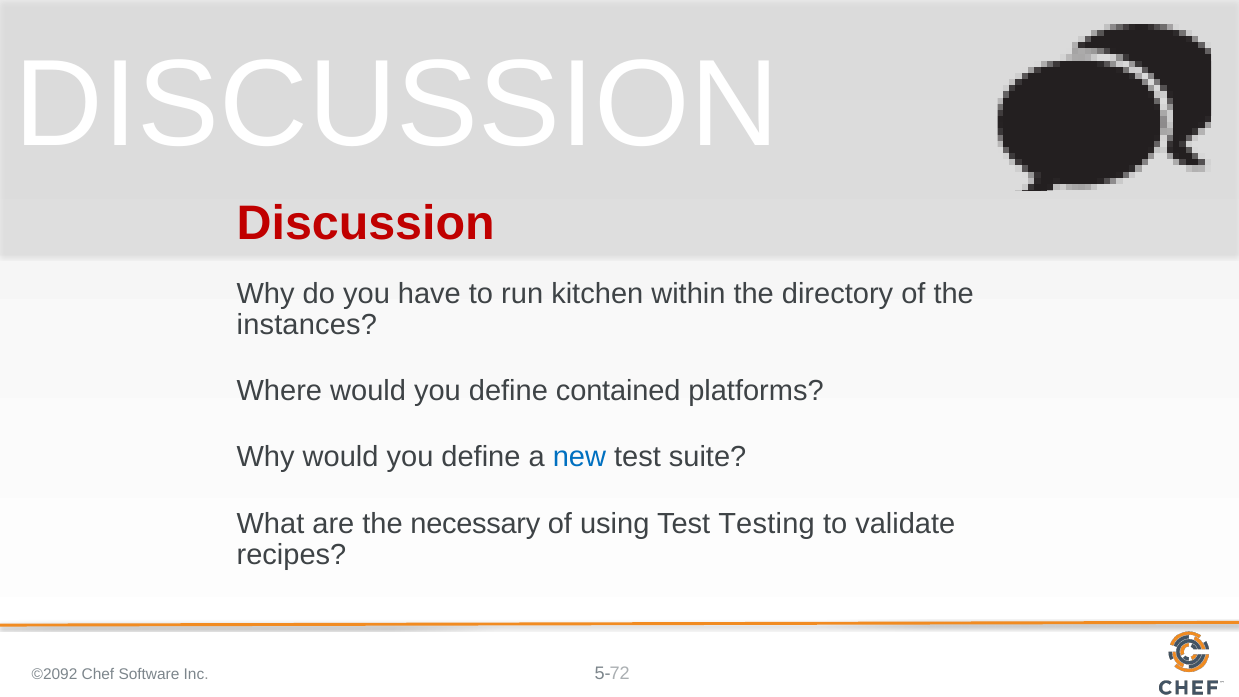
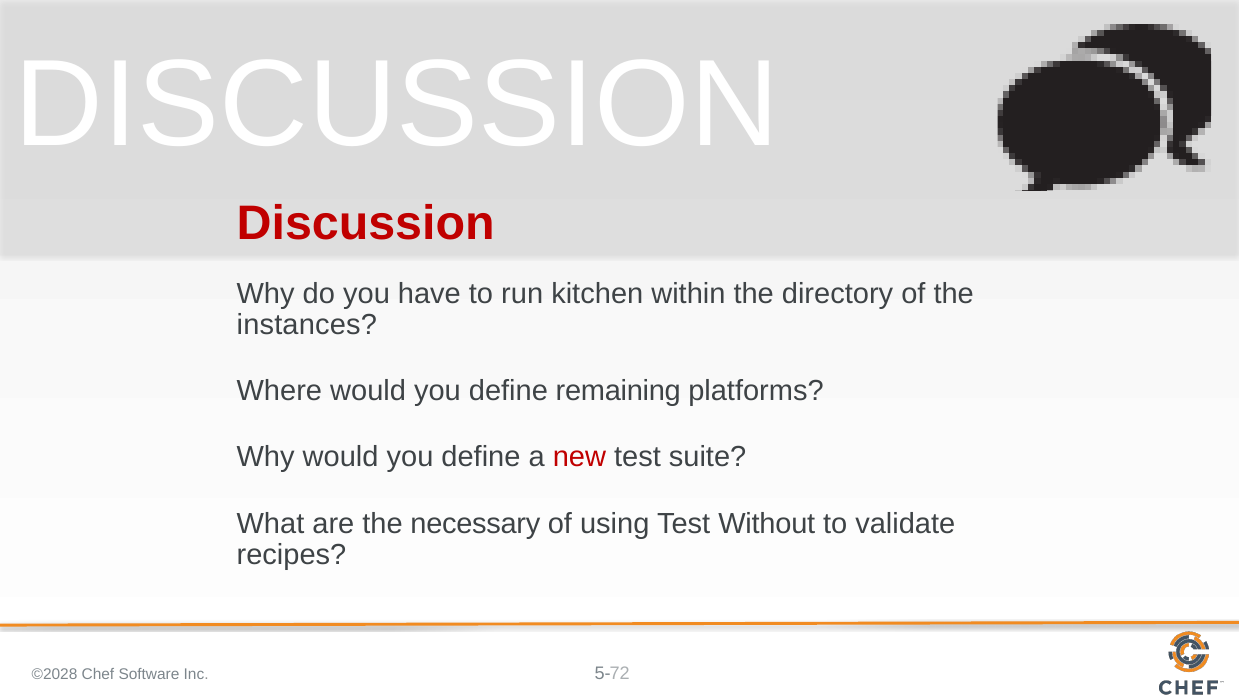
contained: contained -> remaining
new colour: blue -> red
Testing: Testing -> Without
©2092: ©2092 -> ©2028
